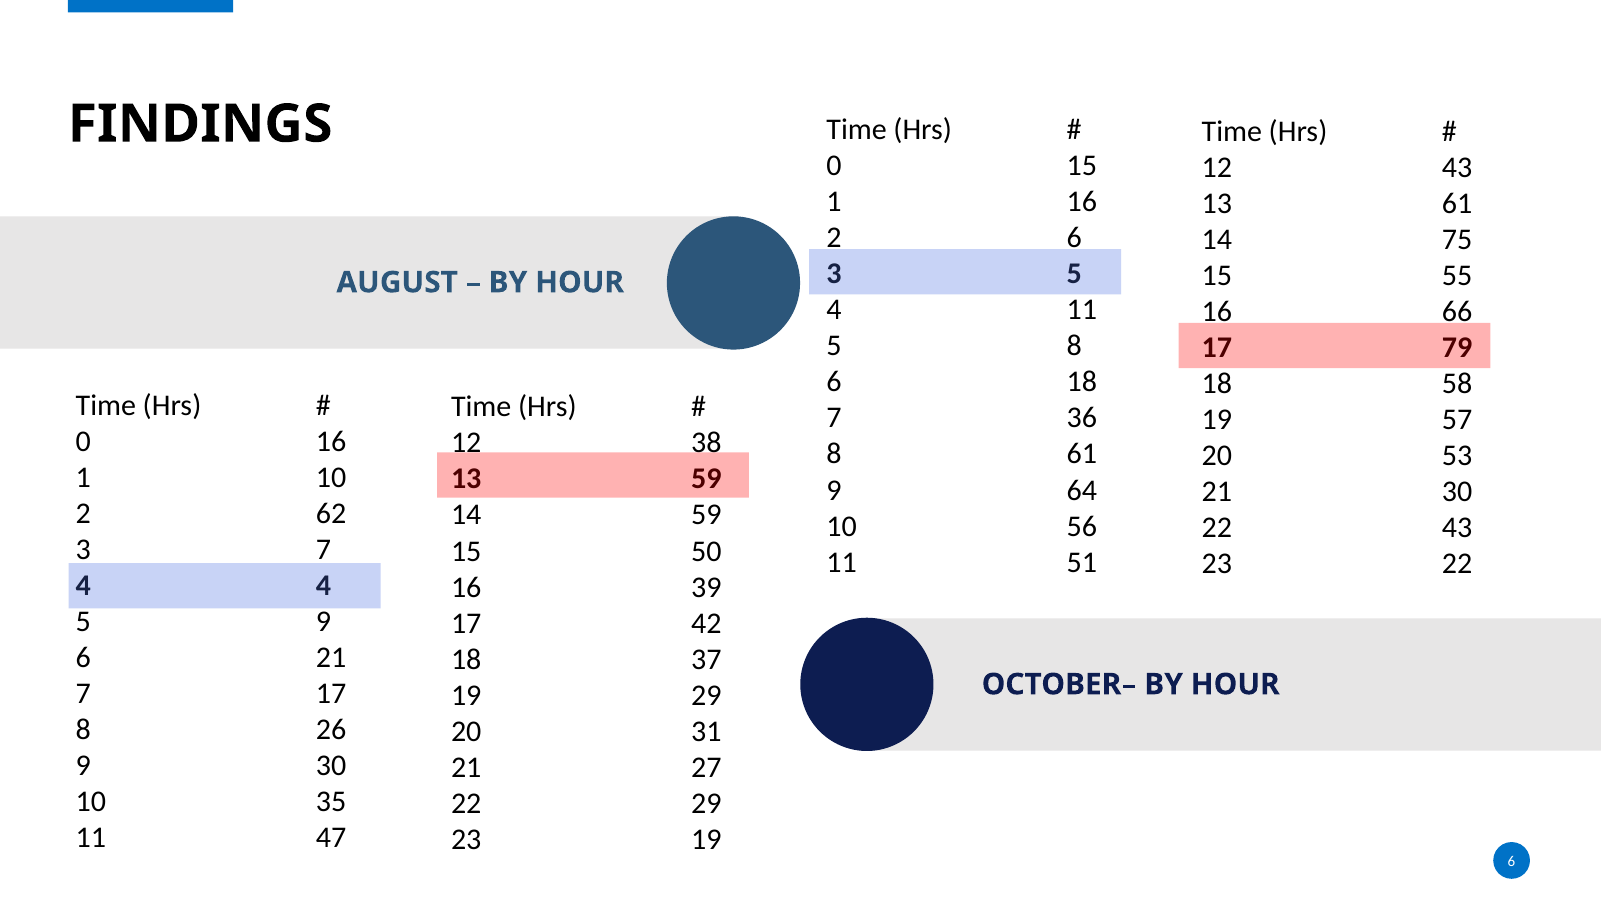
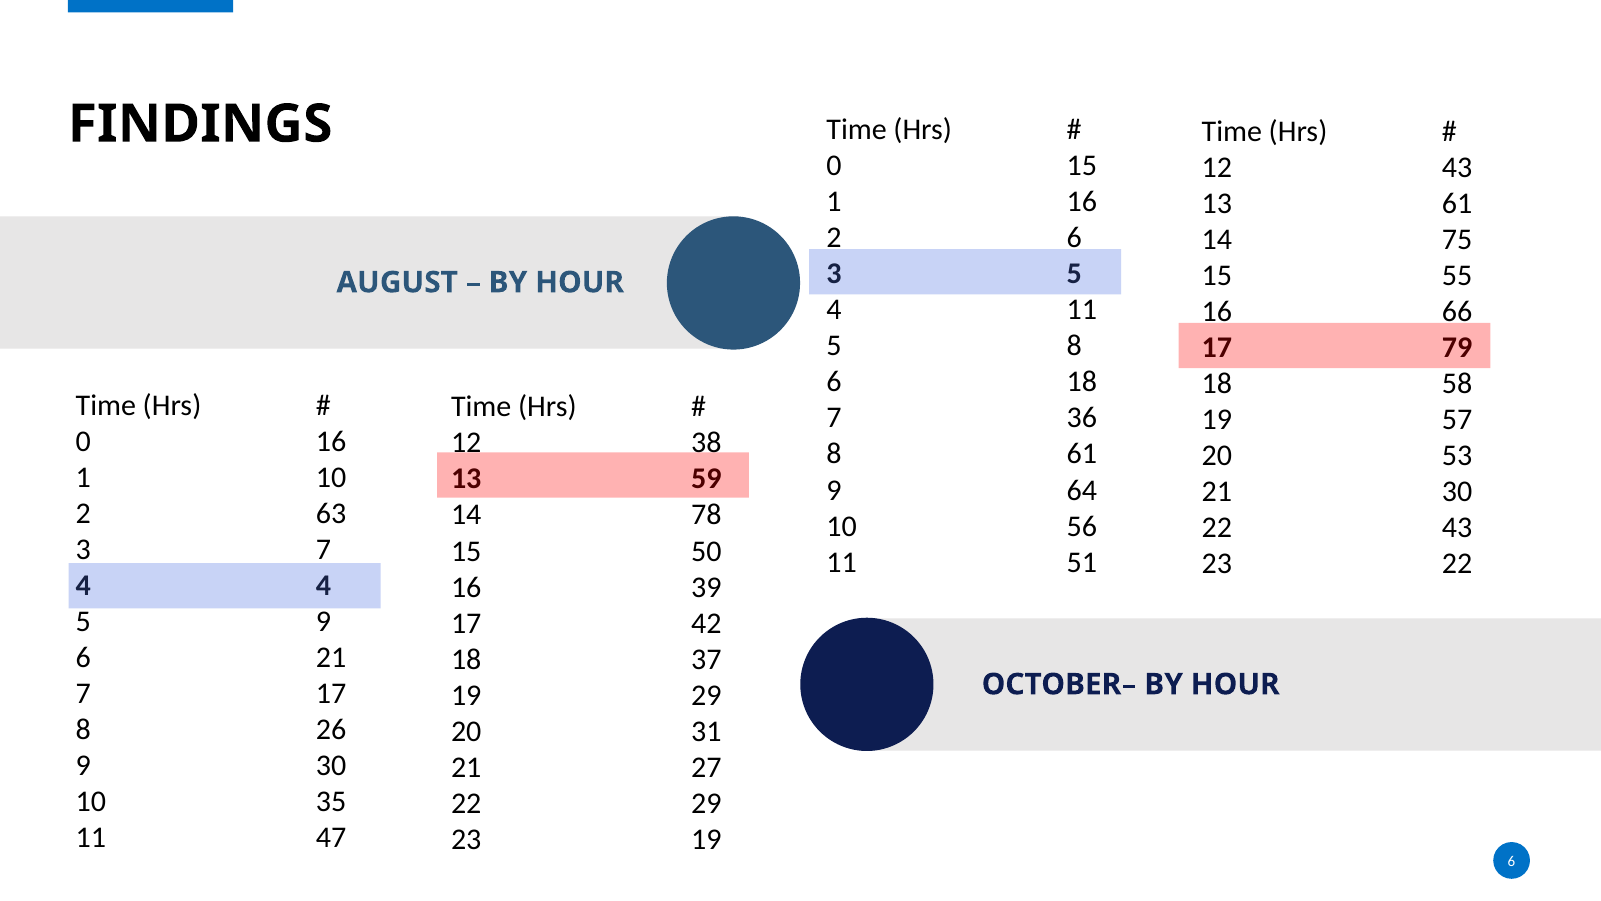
62: 62 -> 63
14 59: 59 -> 78
